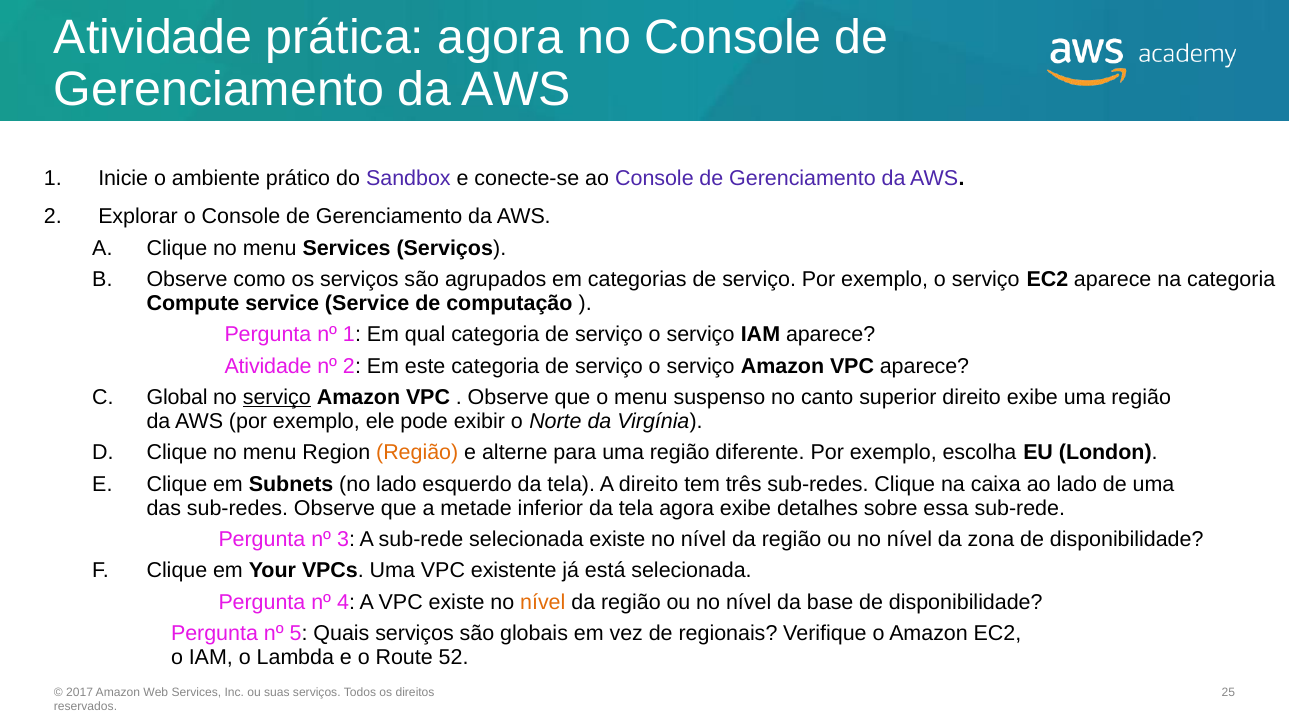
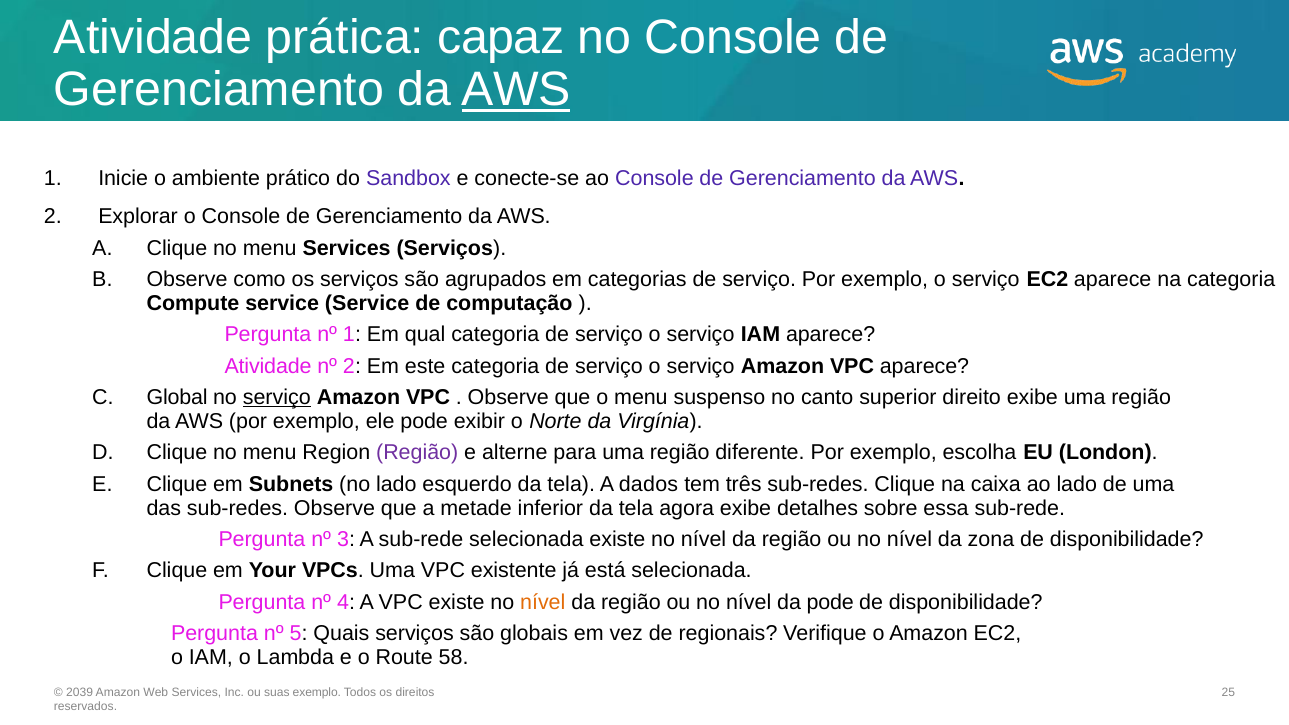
prática agora: agora -> capaz
AWS at (516, 89) underline: none -> present
Região at (417, 453) colour: orange -> purple
A direito: direito -> dados
da base: base -> pode
52: 52 -> 58
2017: 2017 -> 2039
suas serviços: serviços -> exemplo
